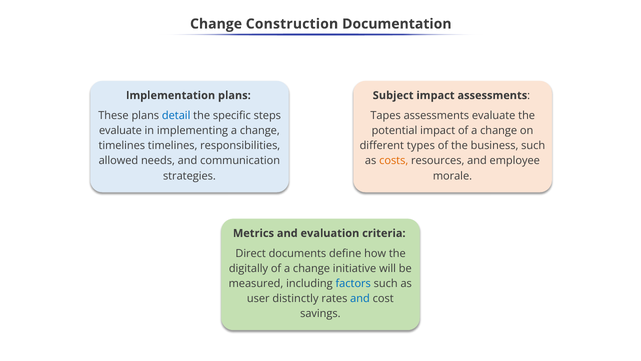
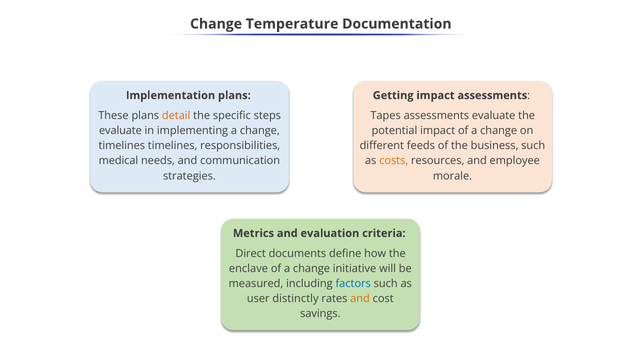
Construction: Construction -> Temperature
Subject: Subject -> Getting
detail colour: blue -> orange
types: types -> feeds
allowed: allowed -> medical
digitally: digitally -> enclave
and at (360, 298) colour: blue -> orange
